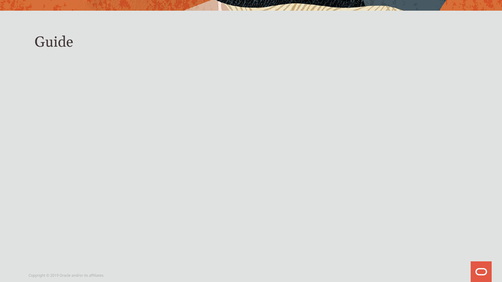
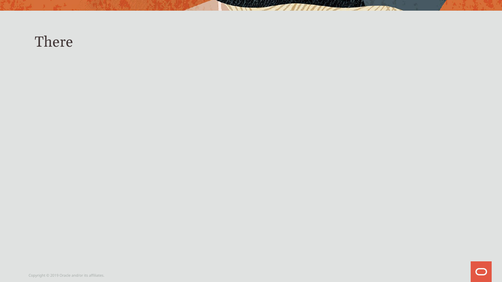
Guide: Guide -> There
